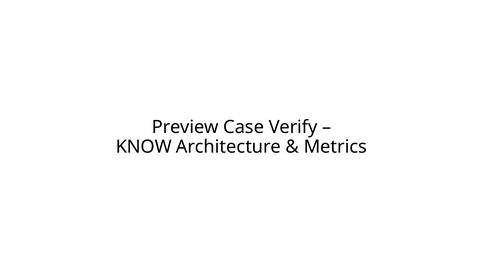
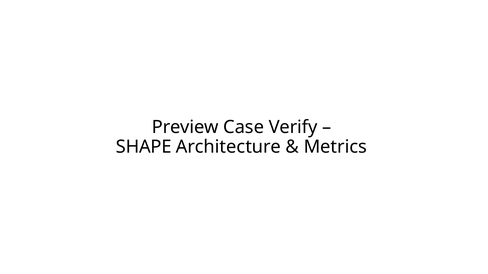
KNOW: KNOW -> SHAPE
